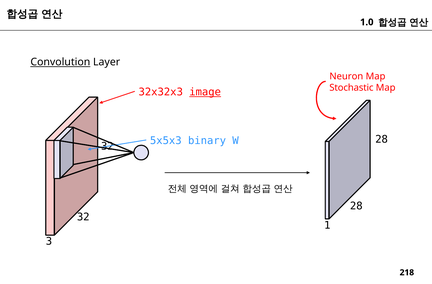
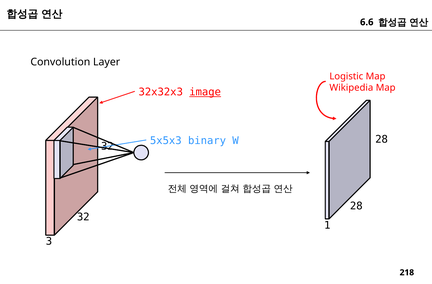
1.0: 1.0 -> 6.6
Convolution underline: present -> none
Neuron: Neuron -> Logistic
Stochastic: Stochastic -> Wikipedia
